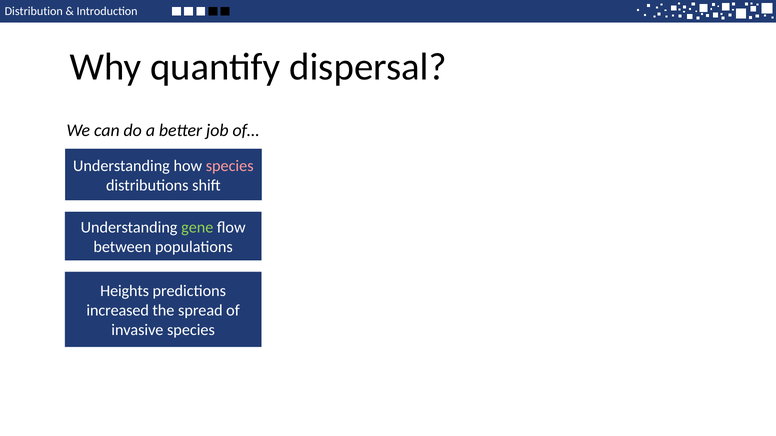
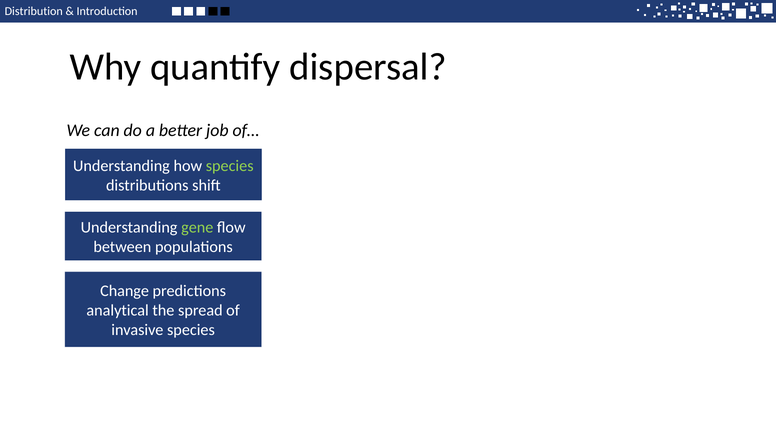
species at (230, 166) colour: pink -> light green
Heights: Heights -> Change
increased: increased -> analytical
